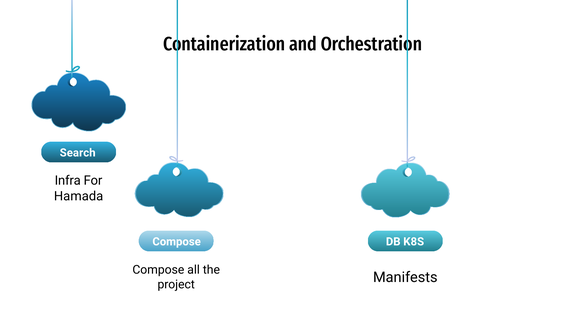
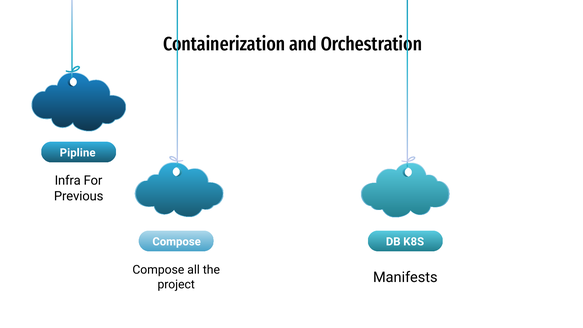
Search: Search -> Pipline
Hamada: Hamada -> Previous
